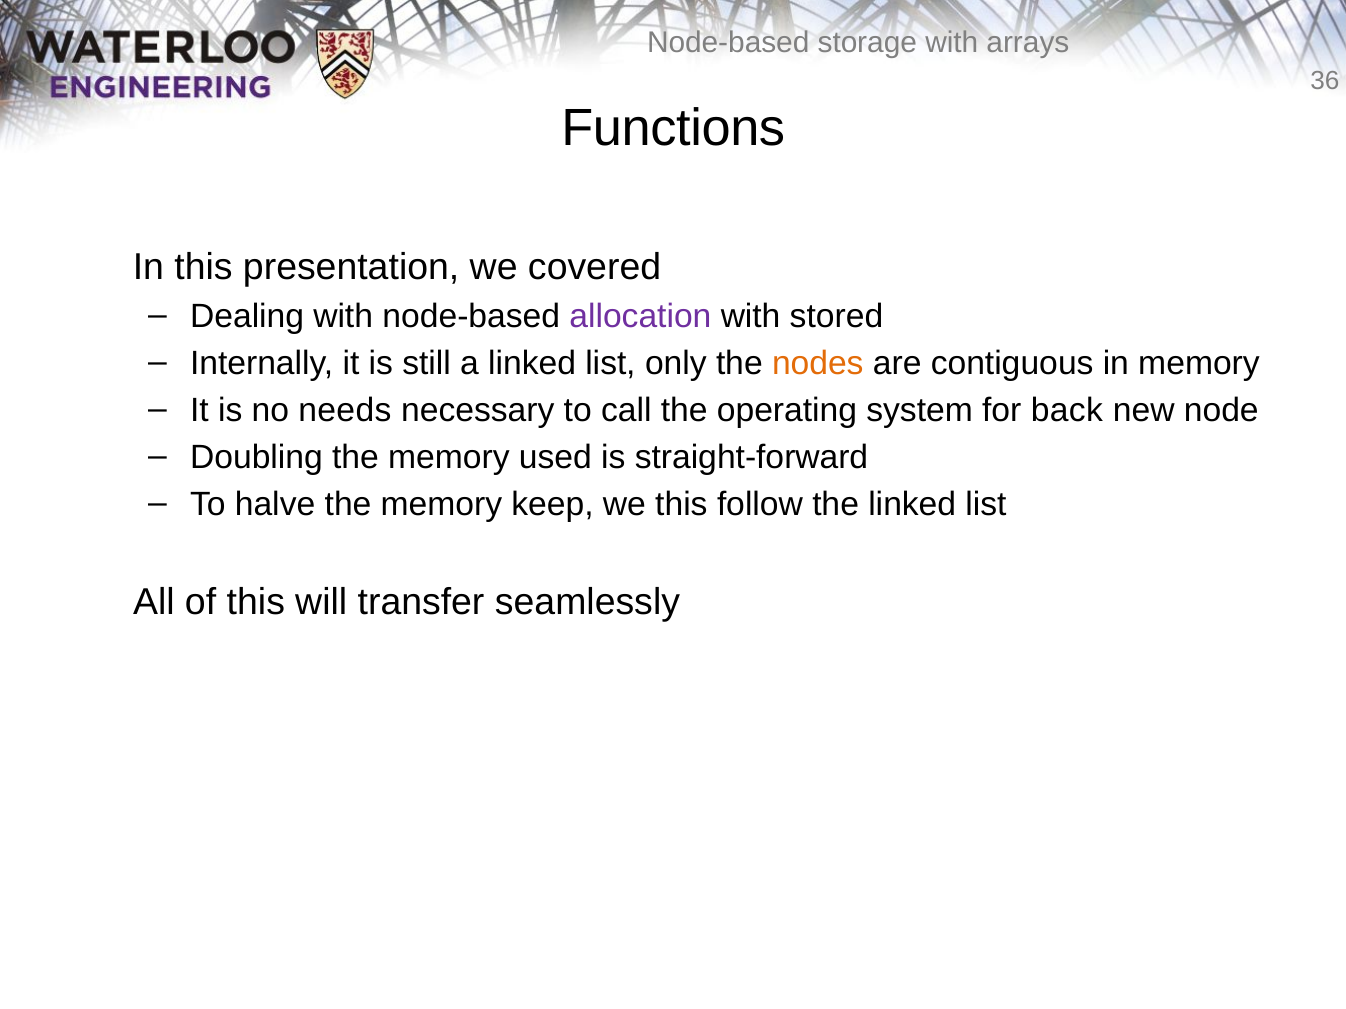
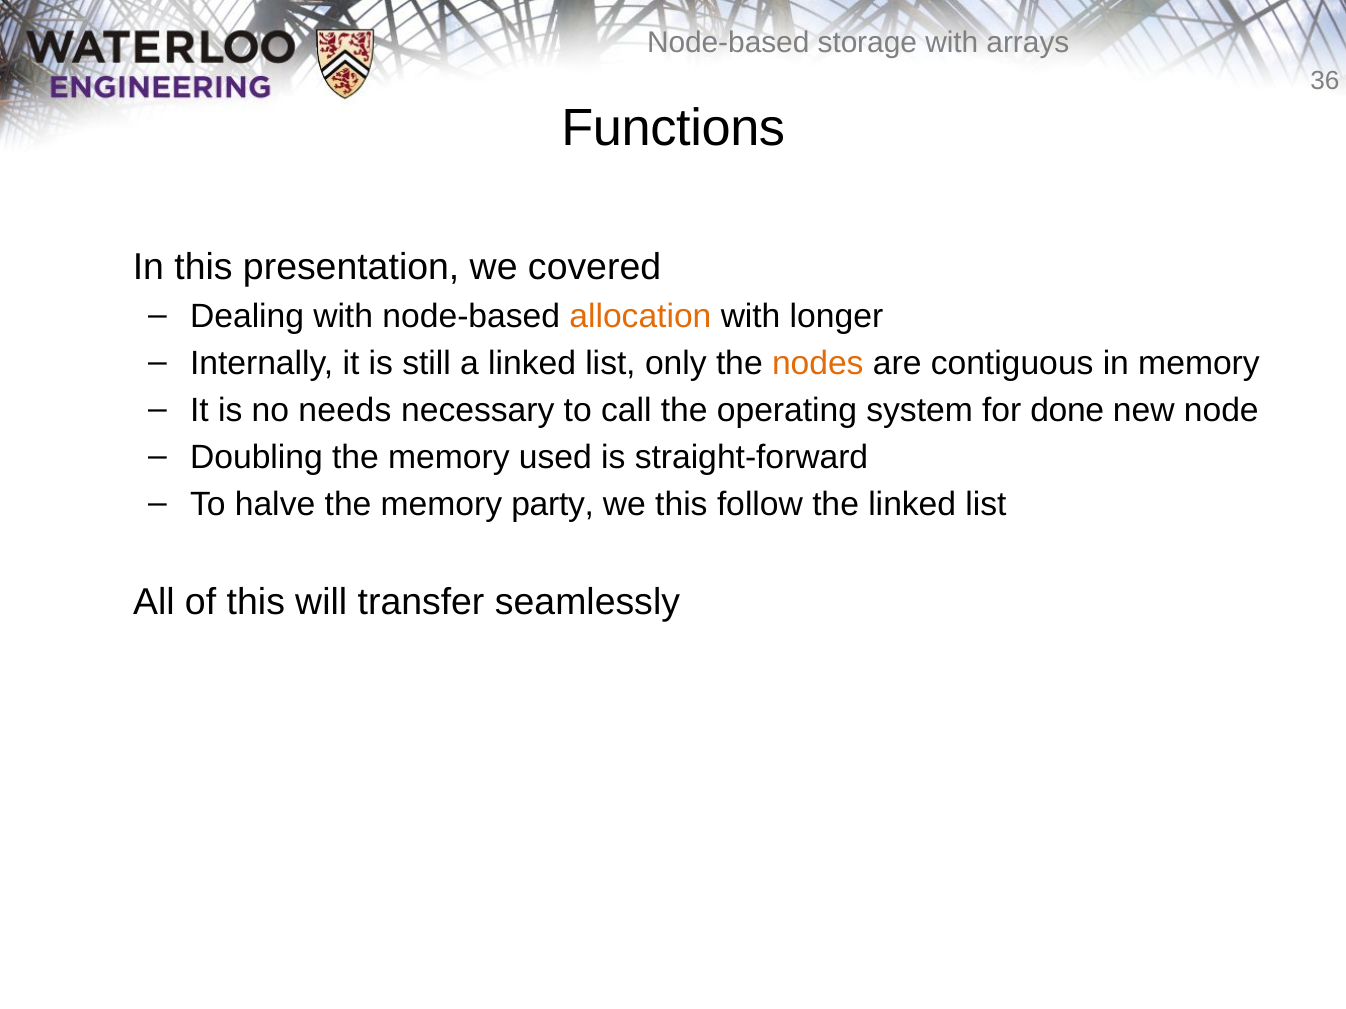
allocation colour: purple -> orange
stored: stored -> longer
back: back -> done
keep: keep -> party
